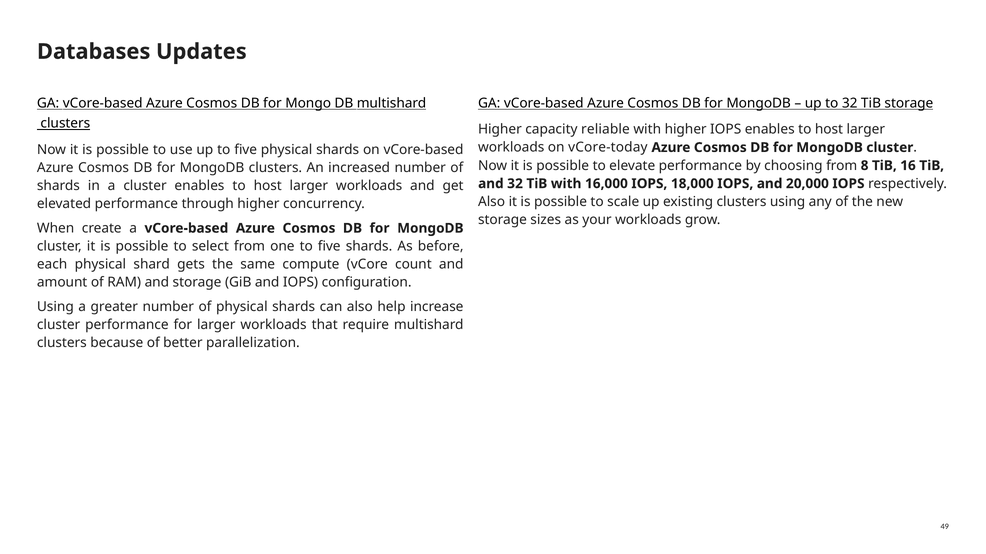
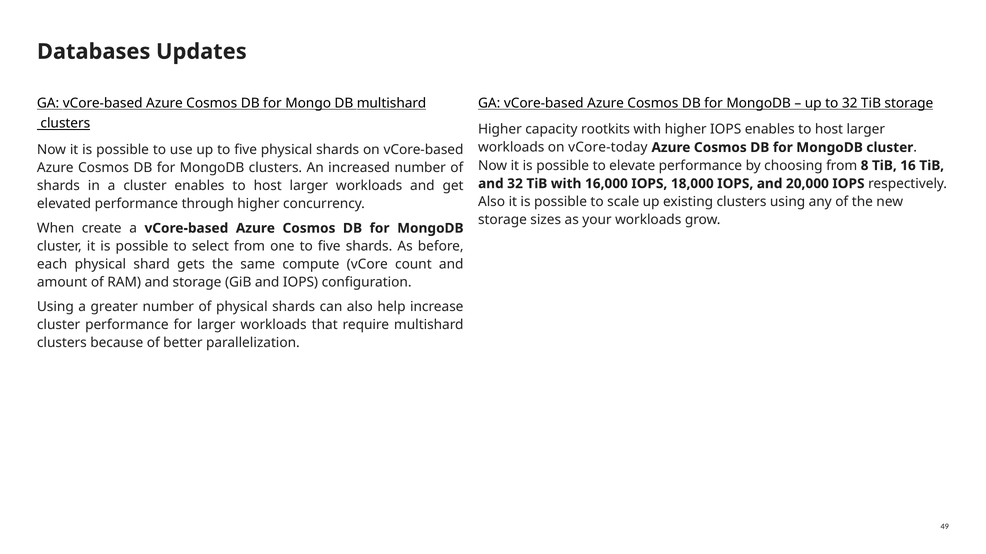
reliable: reliable -> rootkits
